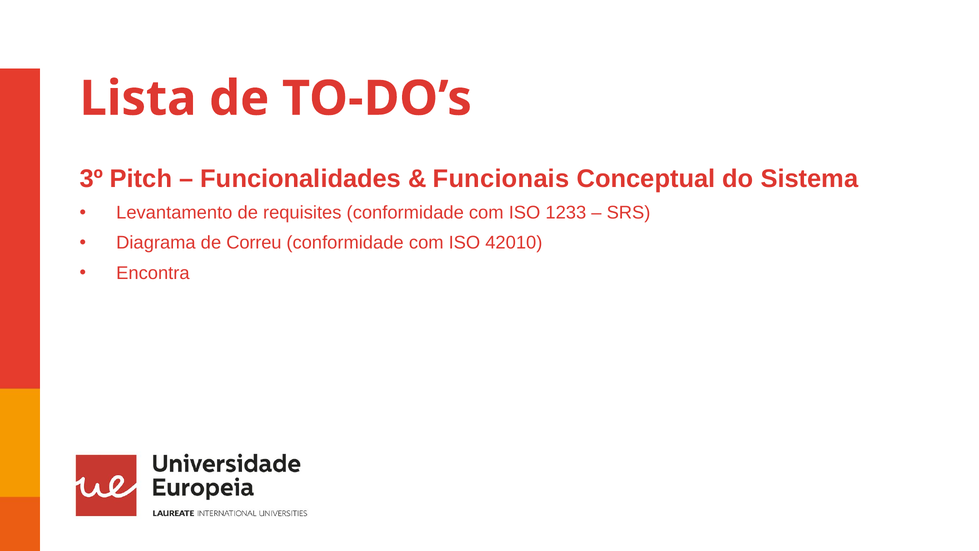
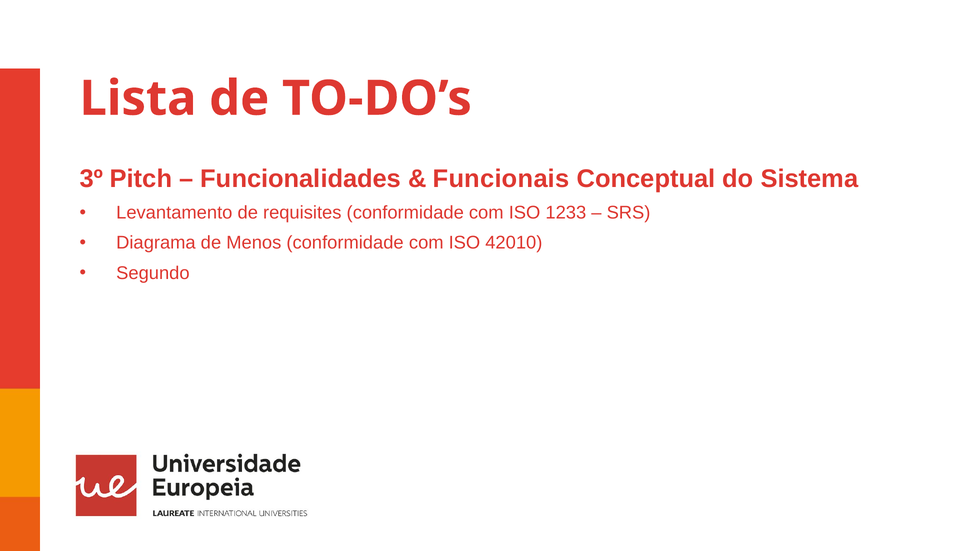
Correu: Correu -> Menos
Encontra: Encontra -> Segundo
